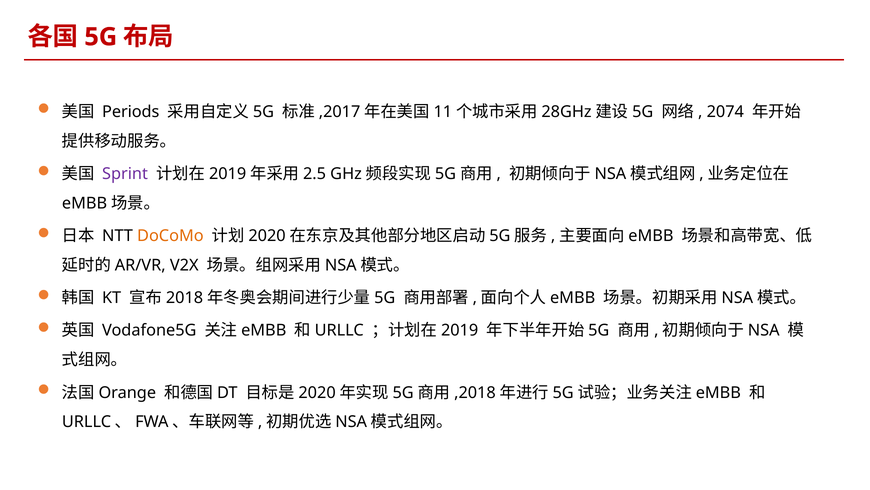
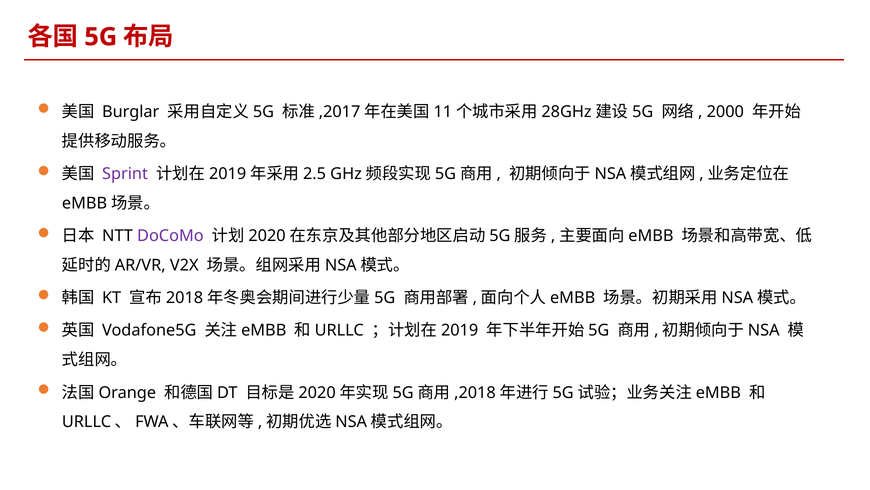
Periods: Periods -> Burglar
2074: 2074 -> 2000
DoCoMo colour: orange -> purple
